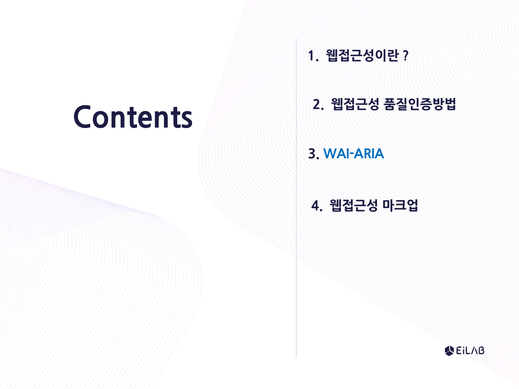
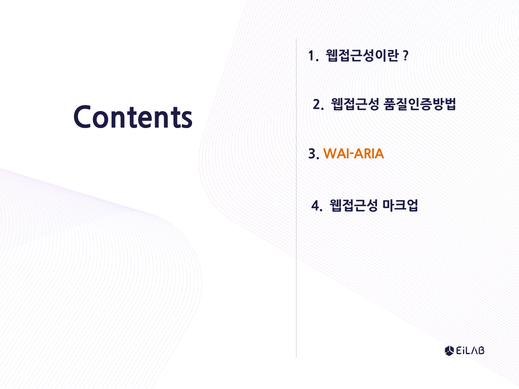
WAI-ARIA colour: blue -> orange
